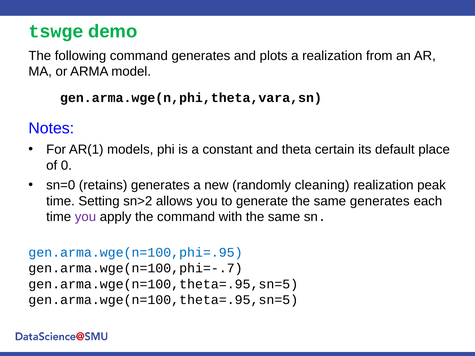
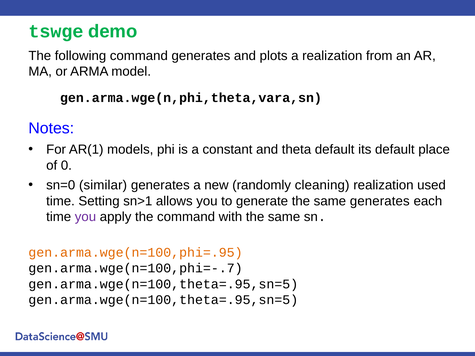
theta certain: certain -> default
retains: retains -> similar
peak: peak -> used
sn>2: sn>2 -> sn>1
gen.arma.wge(n=100,phi=.95 colour: blue -> orange
